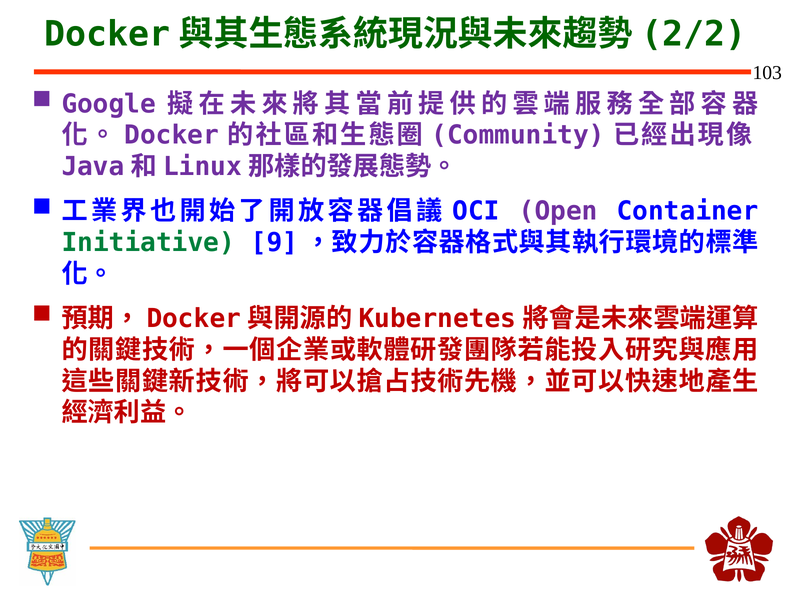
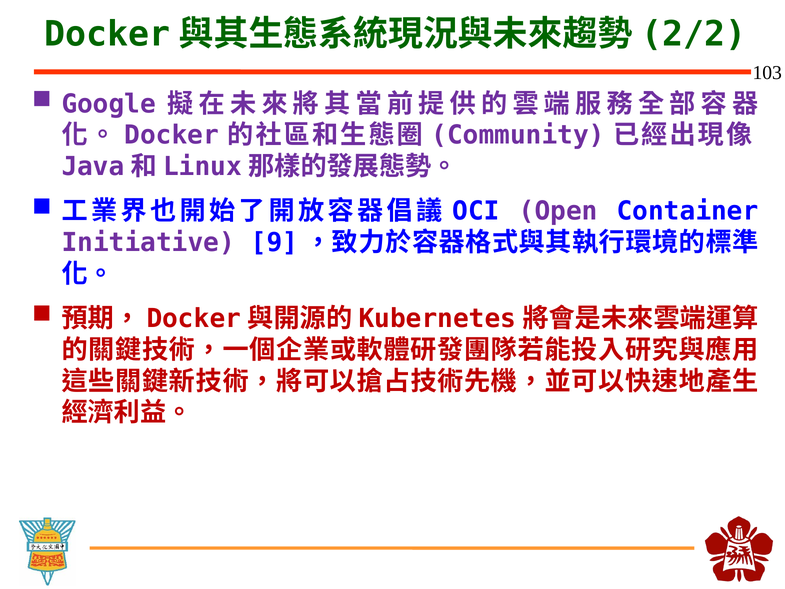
Initiative colour: green -> purple
